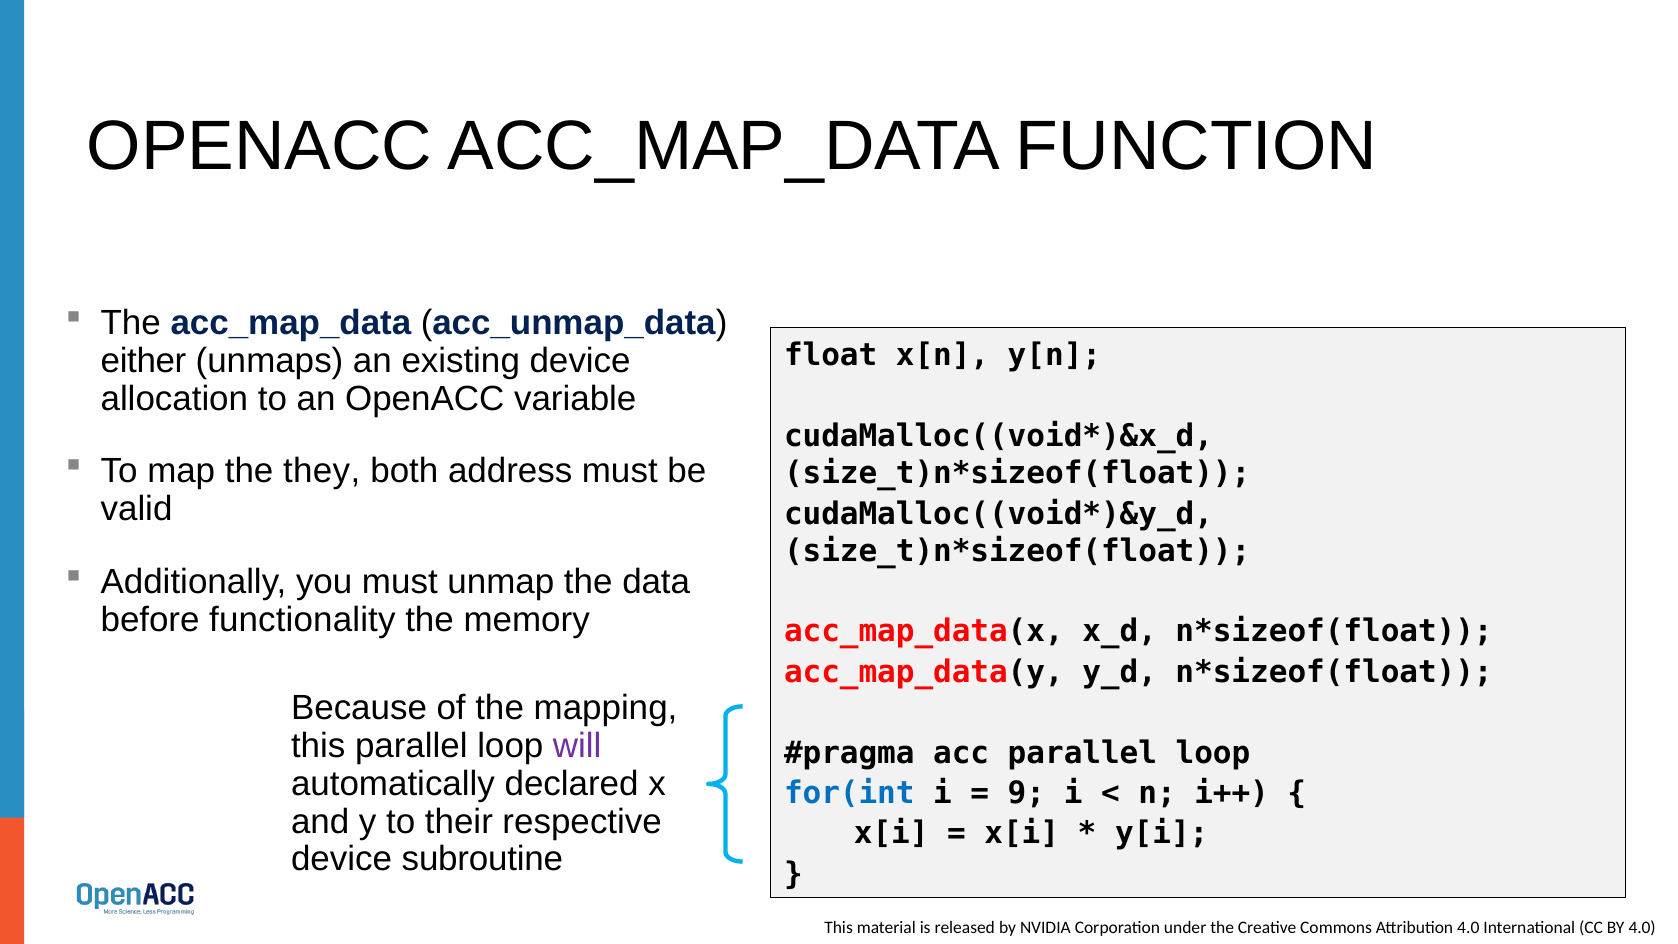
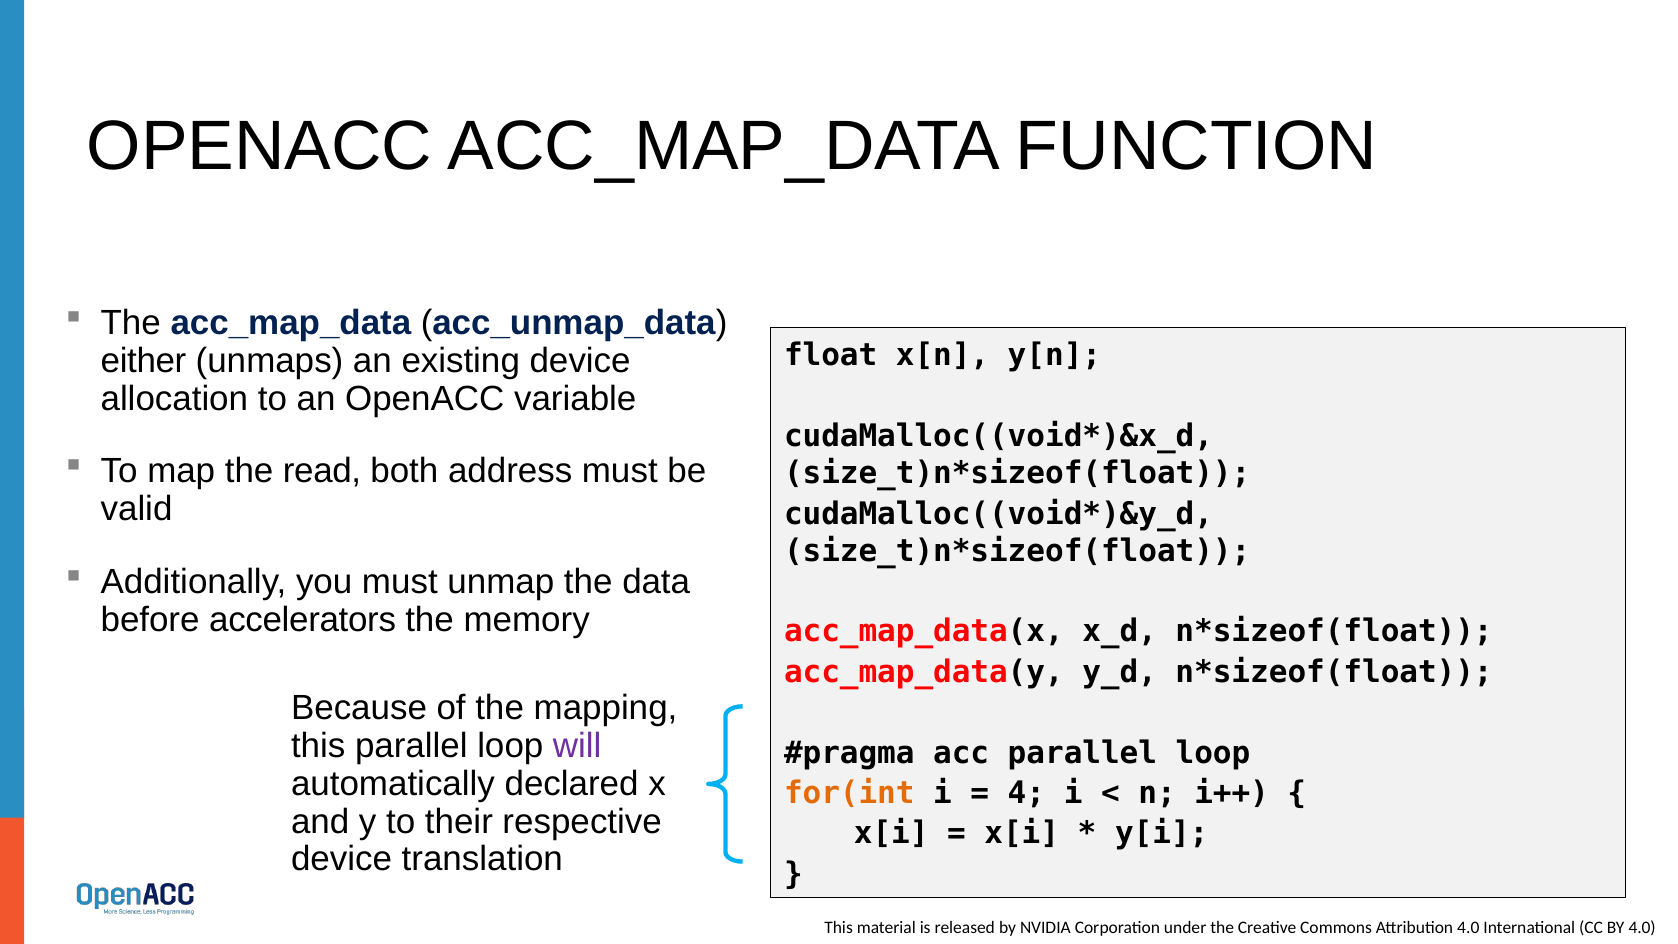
they: they -> read
functionality: functionality -> accelerators
for(int colour: blue -> orange
9: 9 -> 4
subroutine: subroutine -> translation
